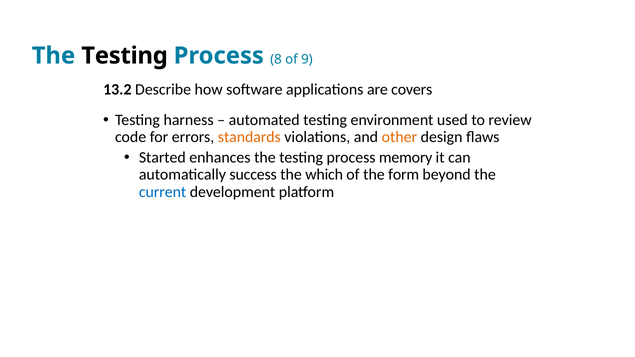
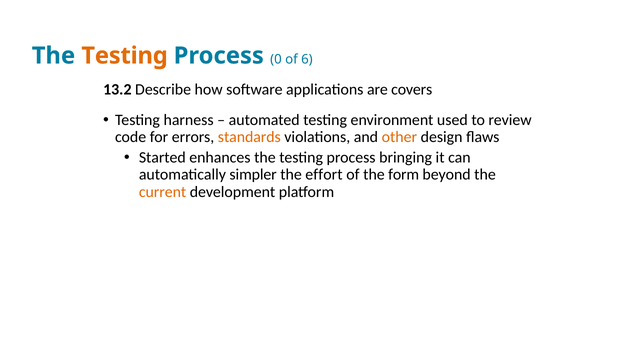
Testing at (125, 56) colour: black -> orange
8: 8 -> 0
9: 9 -> 6
memory: memory -> bringing
success: success -> simpler
which: which -> effort
current colour: blue -> orange
